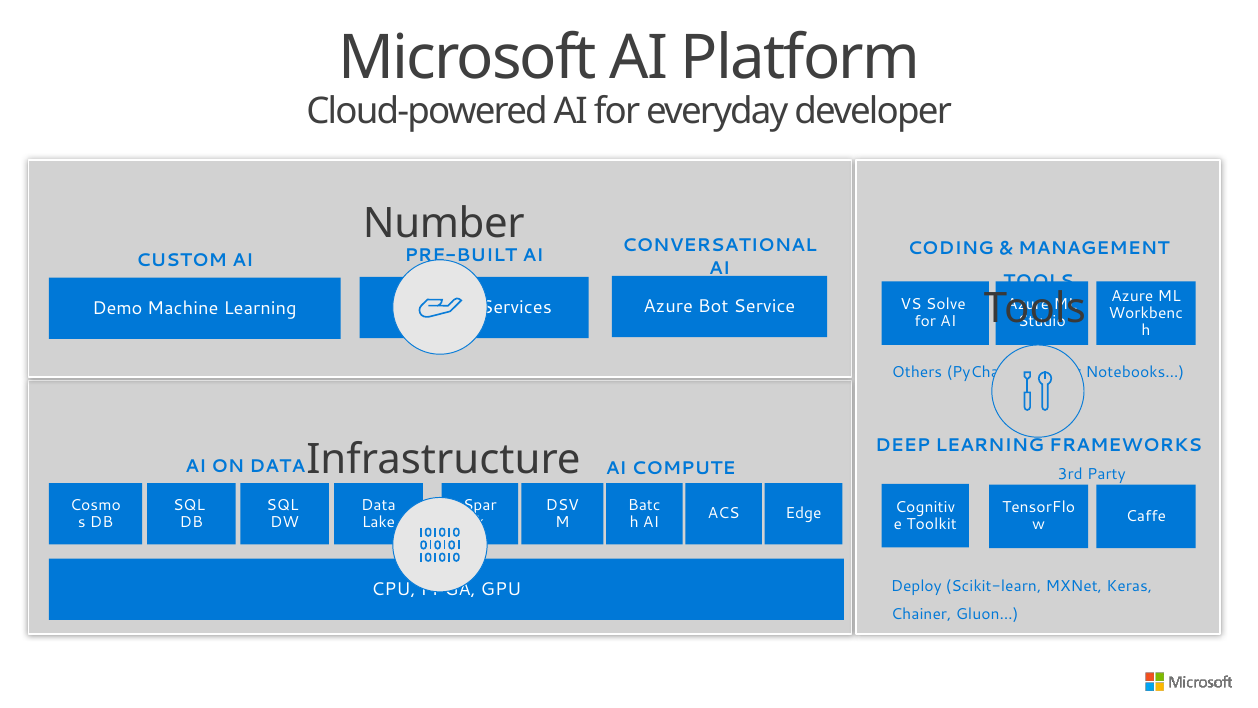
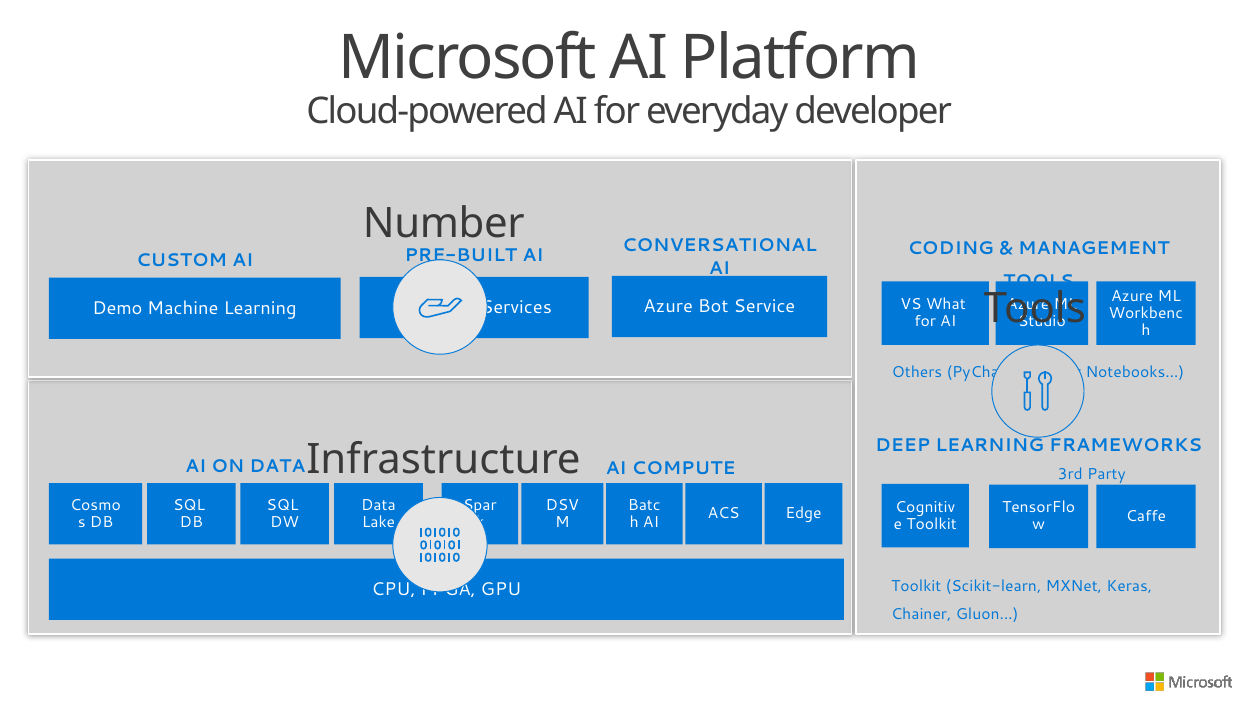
Solve: Solve -> What
Deploy at (916, 586): Deploy -> Toolkit
